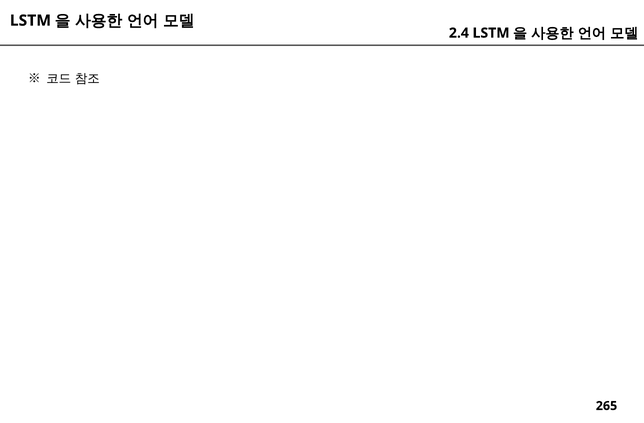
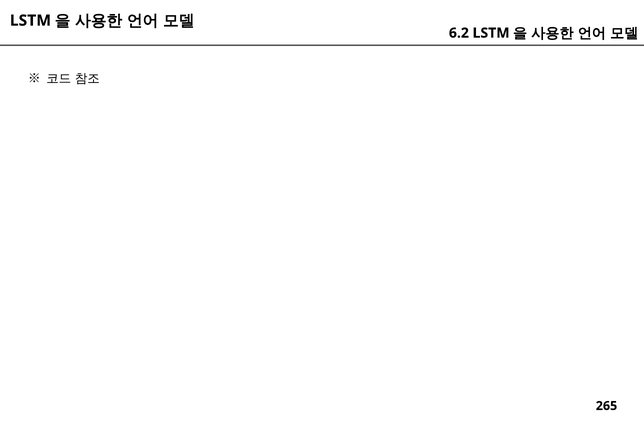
2.4: 2.4 -> 6.2
